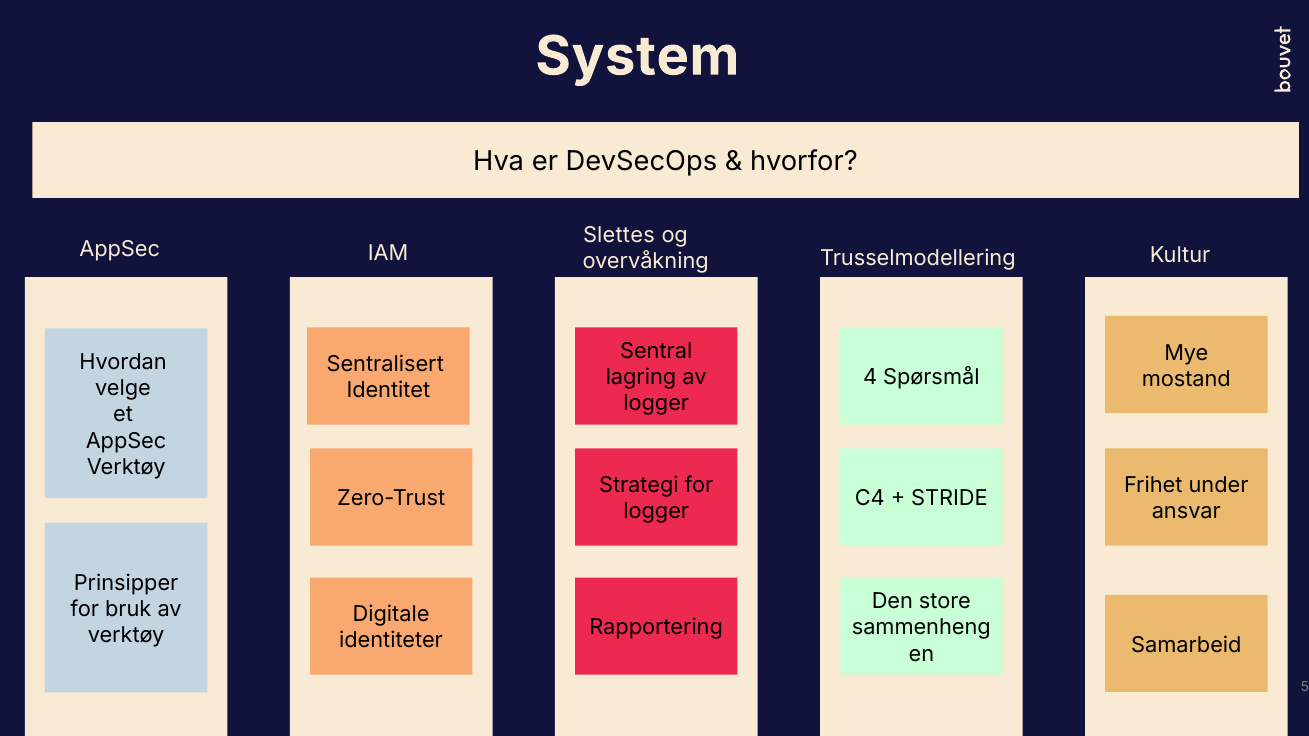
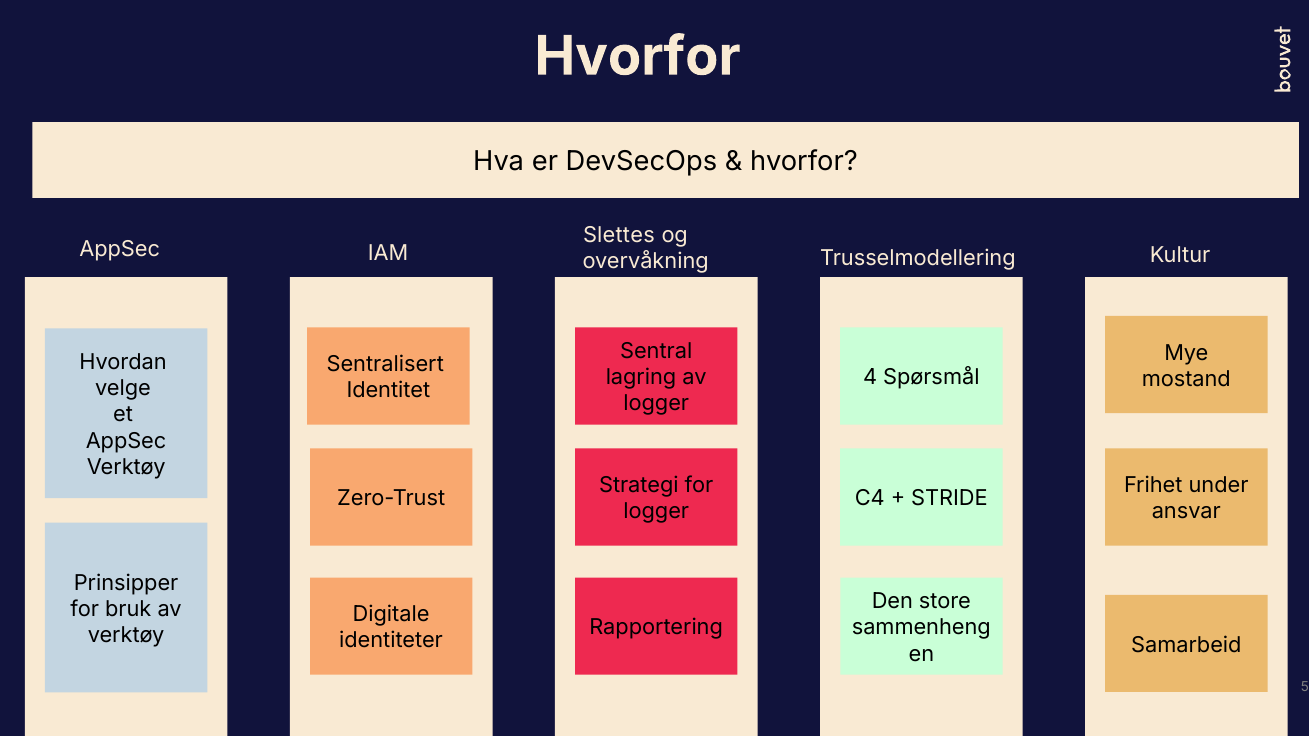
System at (637, 57): System -> Hvorfor
